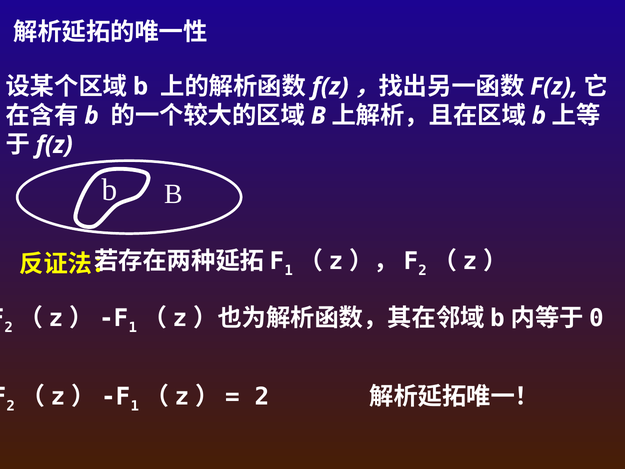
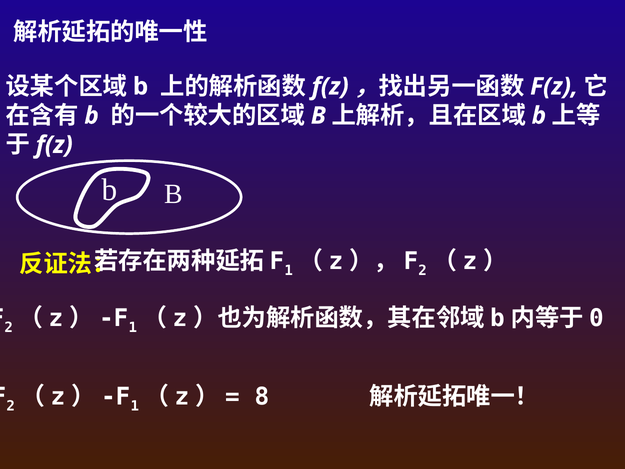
2 at (262, 397): 2 -> 8
